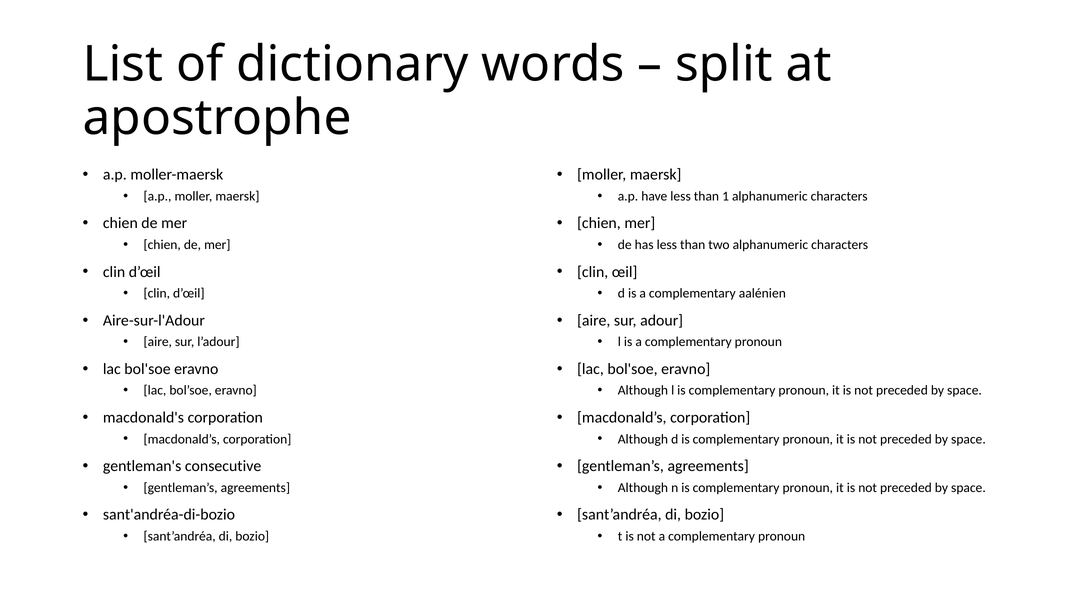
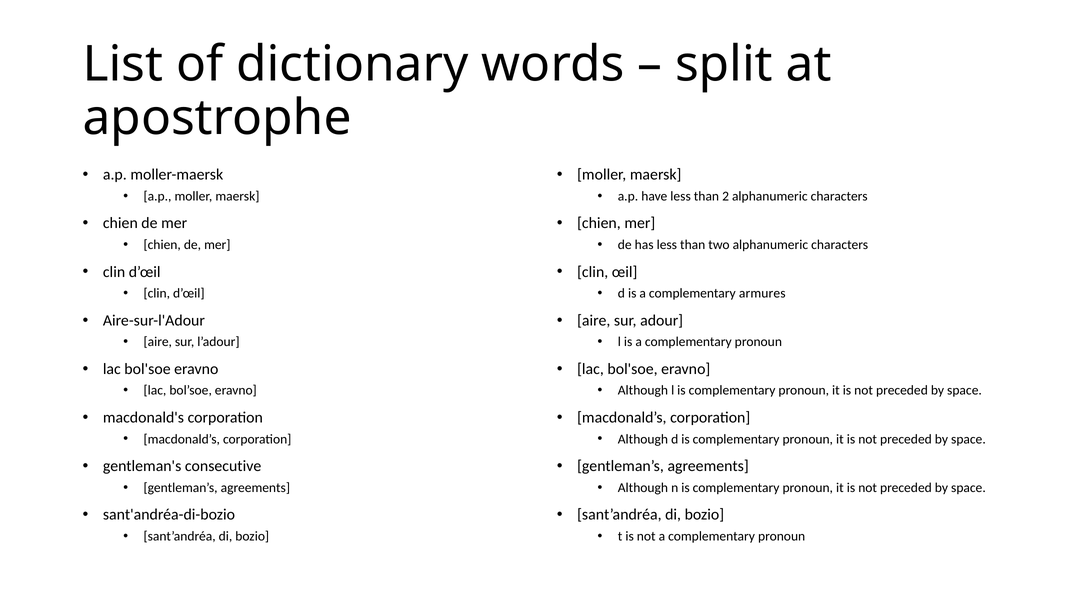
1: 1 -> 2
aalénien: aalénien -> armures
